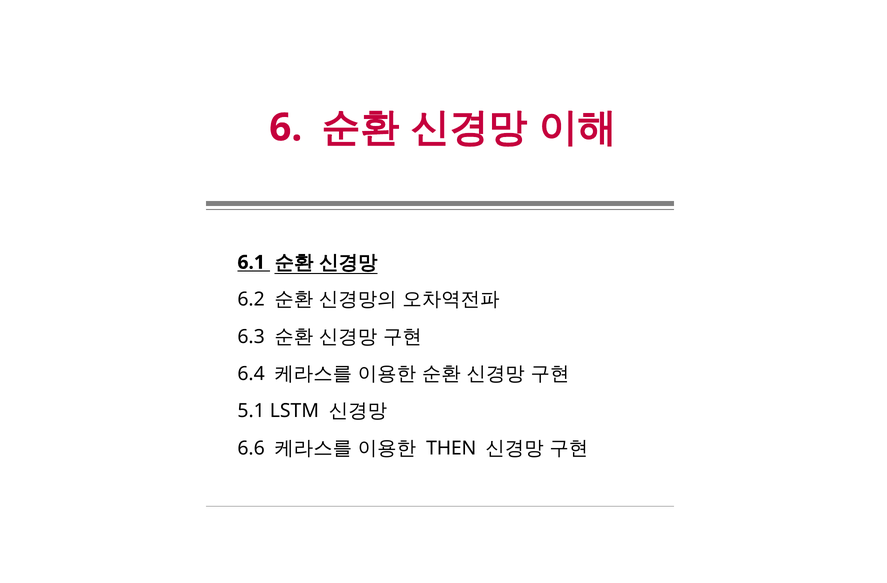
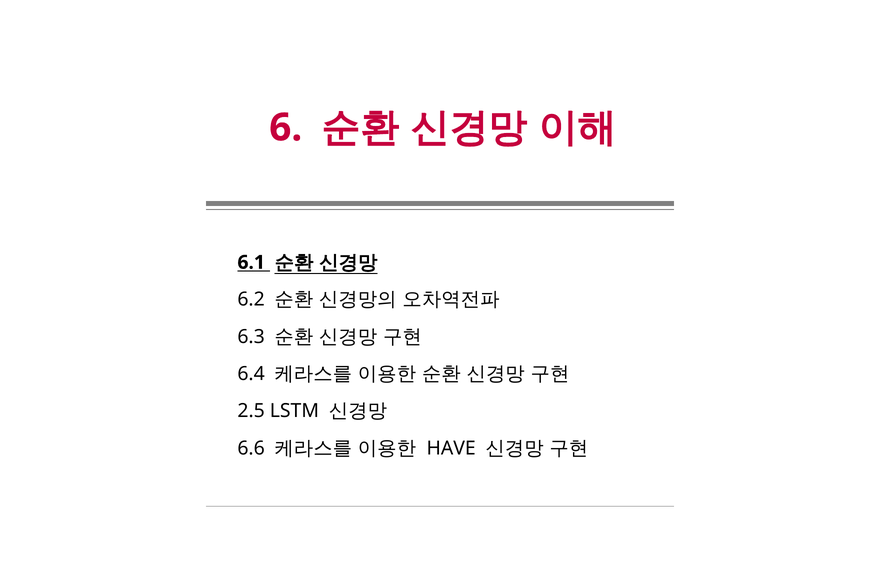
5.1: 5.1 -> 2.5
THEN: THEN -> HAVE
